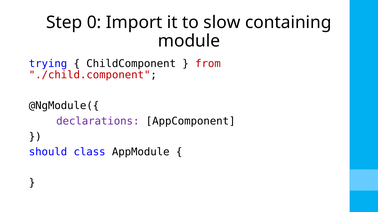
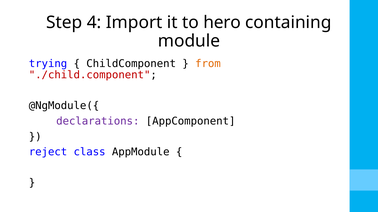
0: 0 -> 4
slow: slow -> hero
from colour: red -> orange
should: should -> reject
